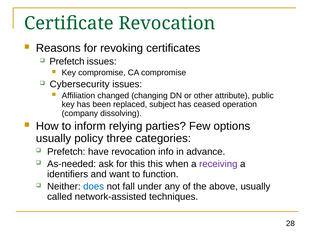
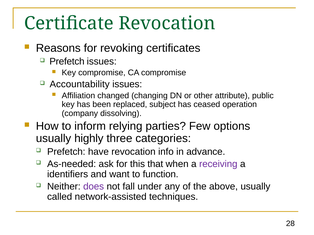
Cybersecurity: Cybersecurity -> Accountability
policy: policy -> highly
this this: this -> that
does colour: blue -> purple
